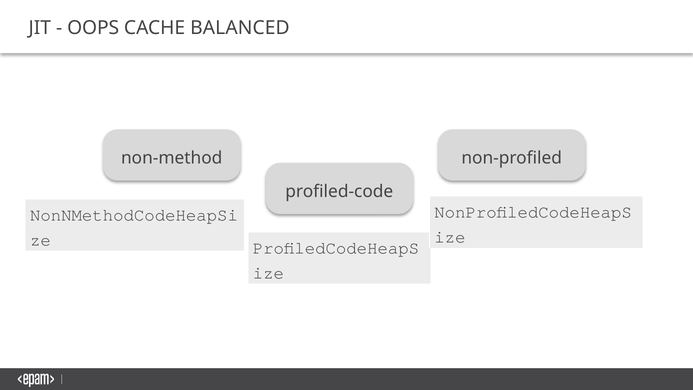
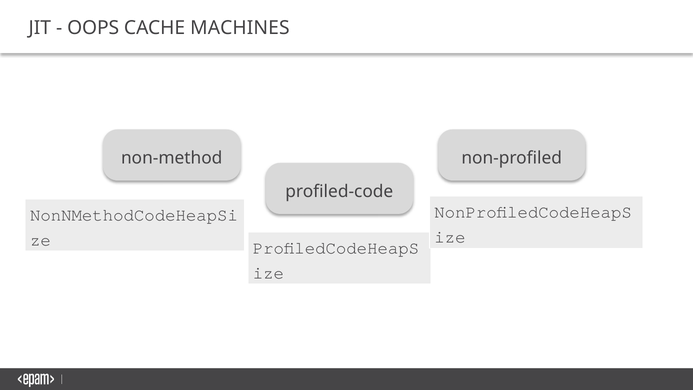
BALANCED: BALANCED -> MACHINES
